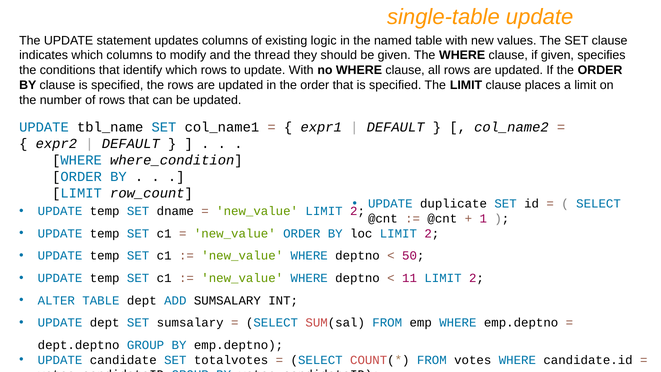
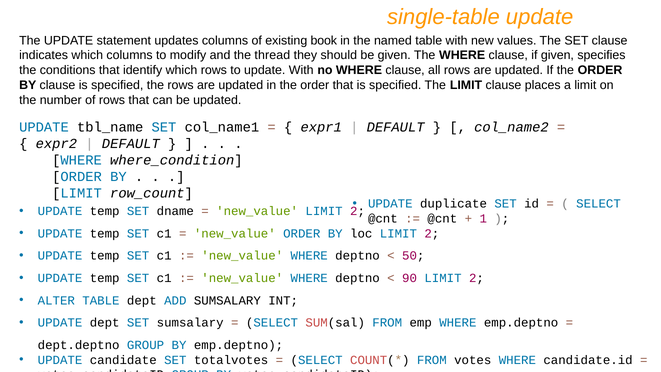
logic: logic -> book
11: 11 -> 90
